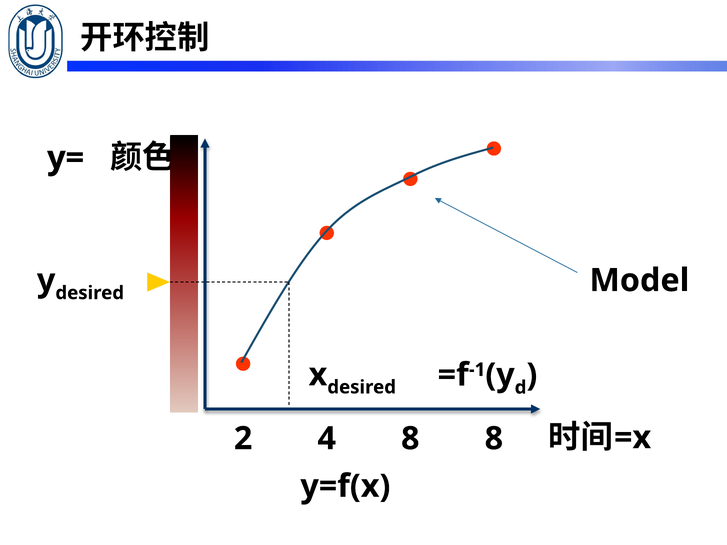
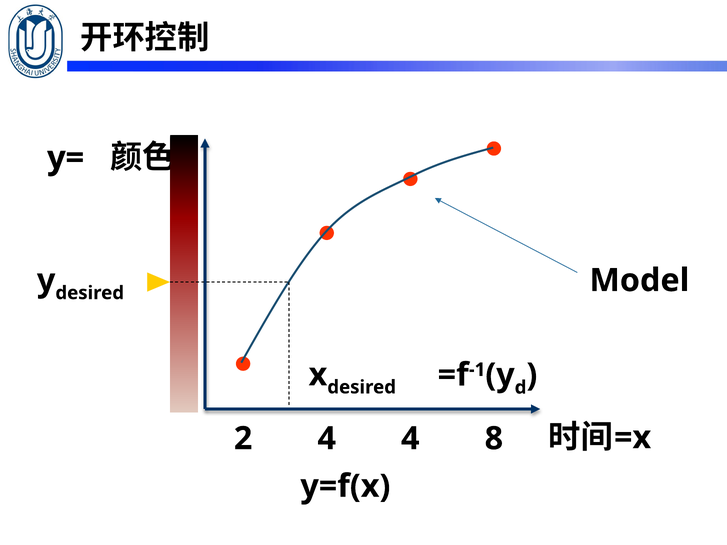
4 8: 8 -> 4
